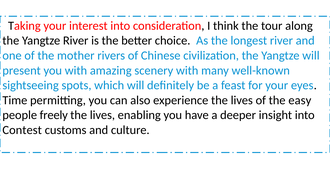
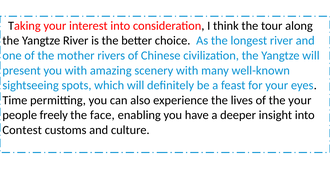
the easy: easy -> your
lives at (102, 115): lives -> face
